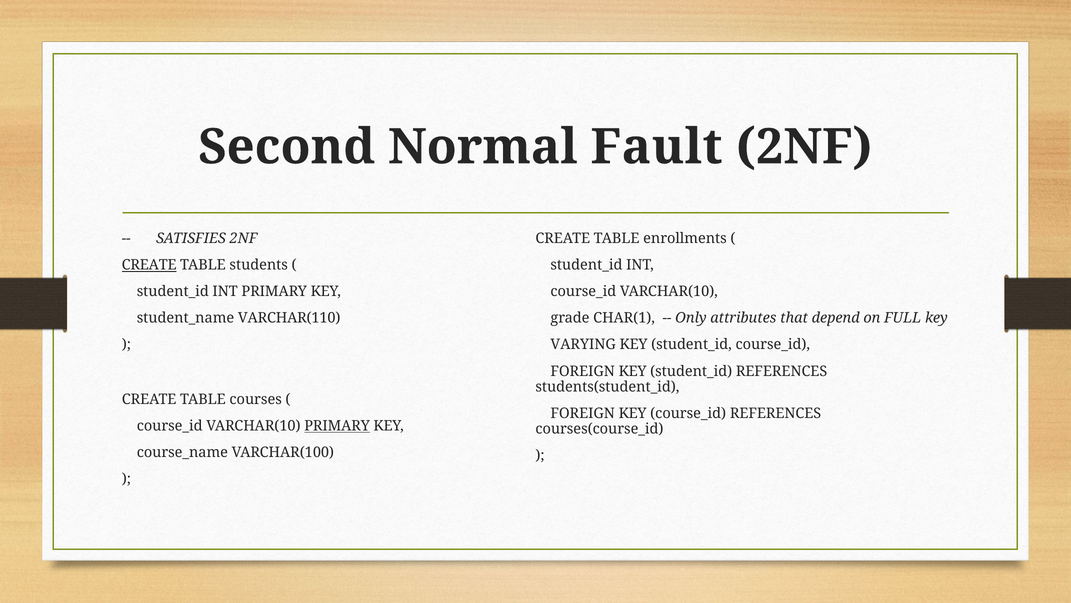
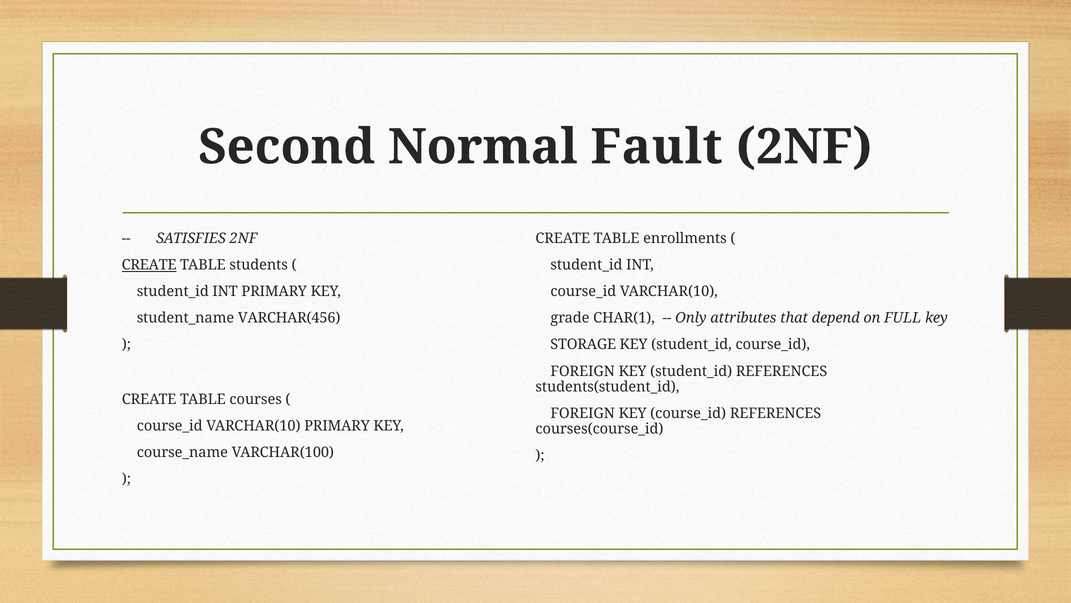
VARCHAR(110: VARCHAR(110 -> VARCHAR(456
VARYING: VARYING -> STORAGE
PRIMARY at (337, 426) underline: present -> none
